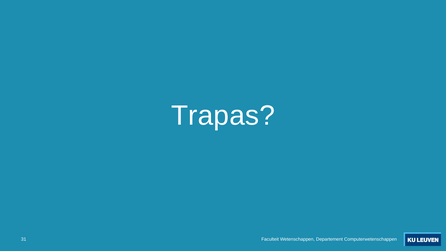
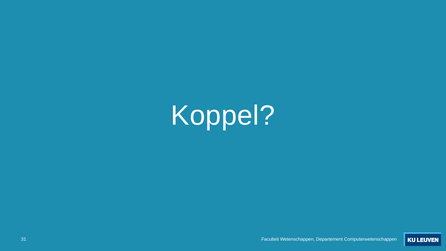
Trapas: Trapas -> Koppel
